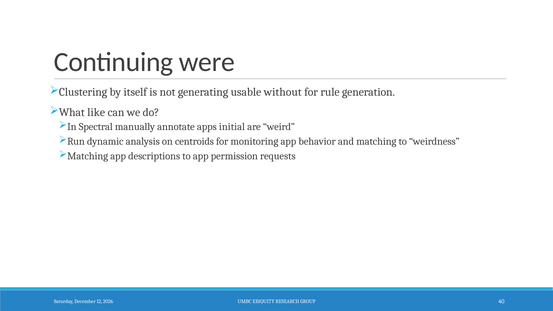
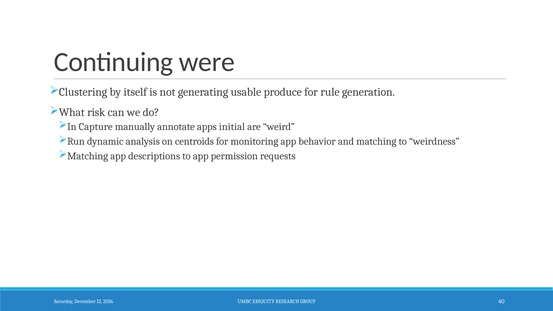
without: without -> produce
like: like -> risk
Spectral: Spectral -> Capture
